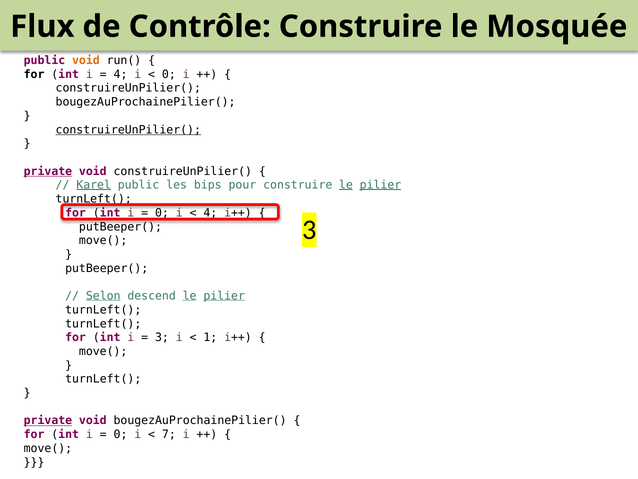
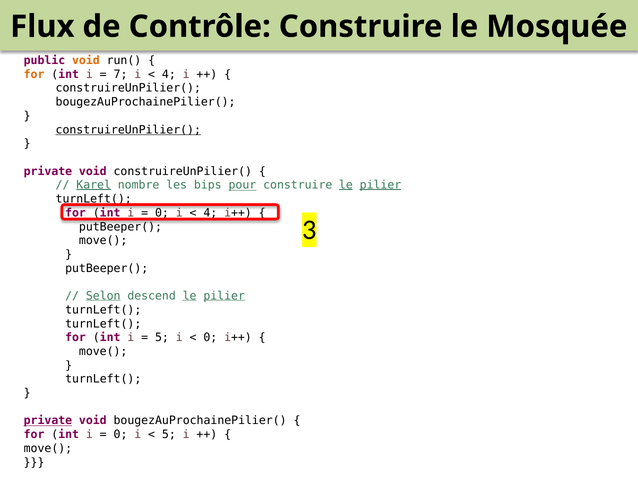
for at (34, 74) colour: black -> orange
4 at (121, 74): 4 -> 7
0 at (169, 74): 0 -> 4
private at (48, 171) underline: present -> none
Karel public: public -> nombre
pour underline: none -> present
3 at (162, 337): 3 -> 5
1 at (210, 337): 1 -> 0
7 at (169, 434): 7 -> 5
